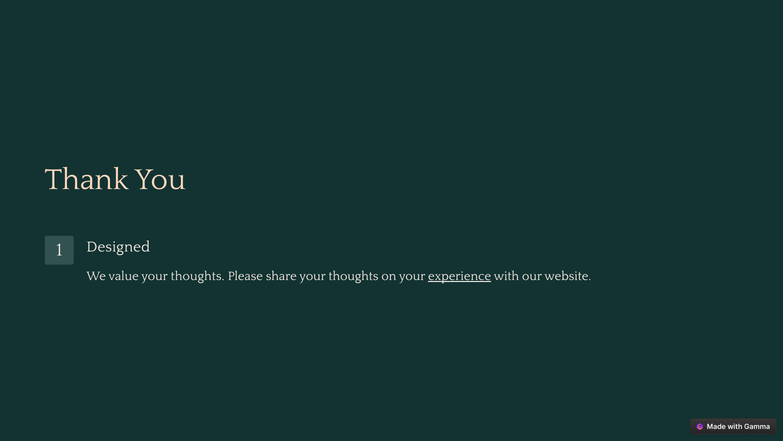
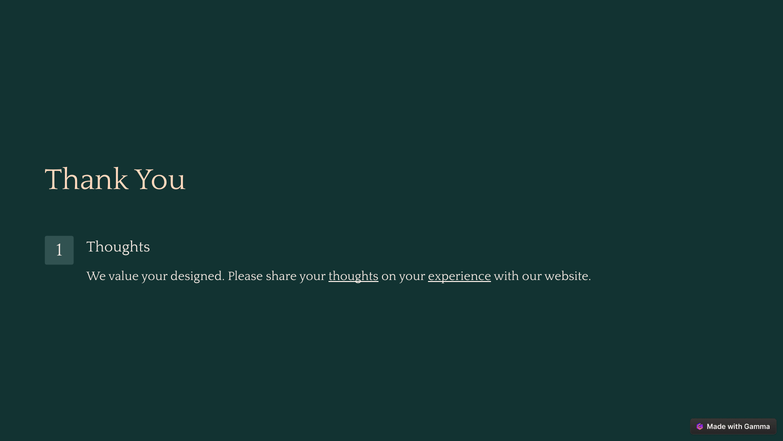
1 Designed: Designed -> Thoughts
value your thoughts: thoughts -> designed
thoughts at (353, 276) underline: none -> present
